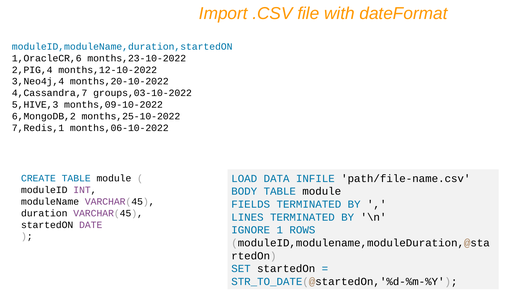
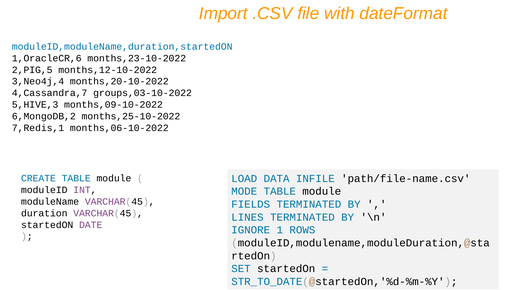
2,PIG,4: 2,PIG,4 -> 2,PIG,5
BODY: BODY -> MODE
